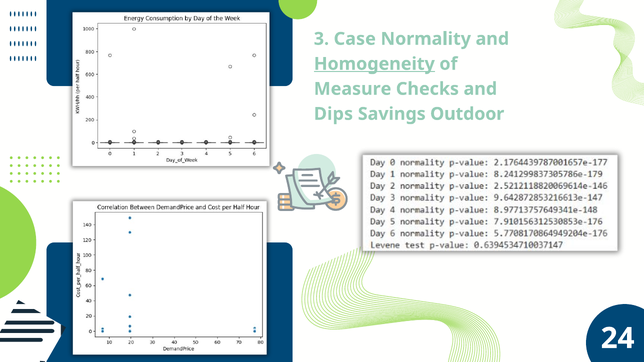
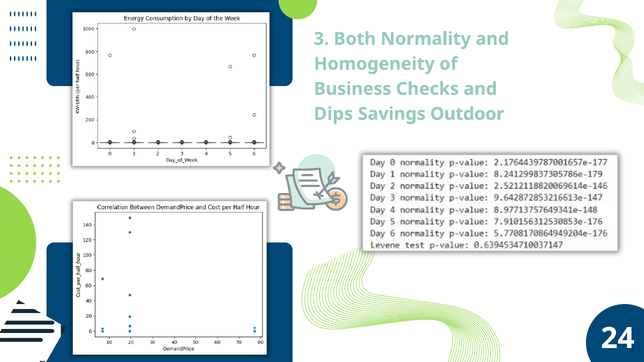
Case: Case -> Both
Homogeneity underline: present -> none
Measure: Measure -> Business
